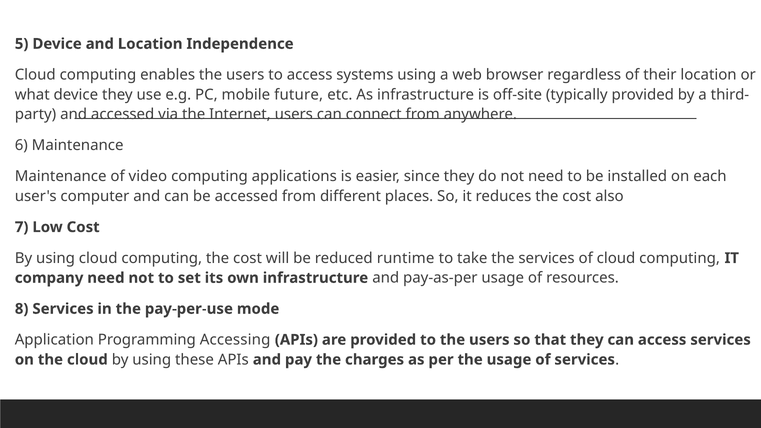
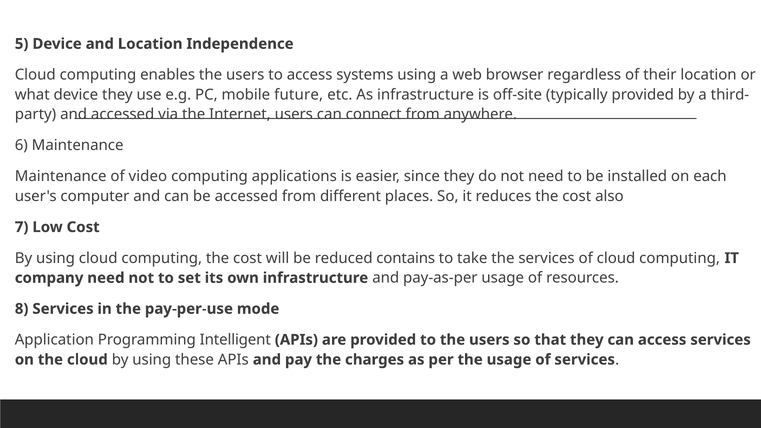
runtime: runtime -> contains
Accessing: Accessing -> Intelligent
